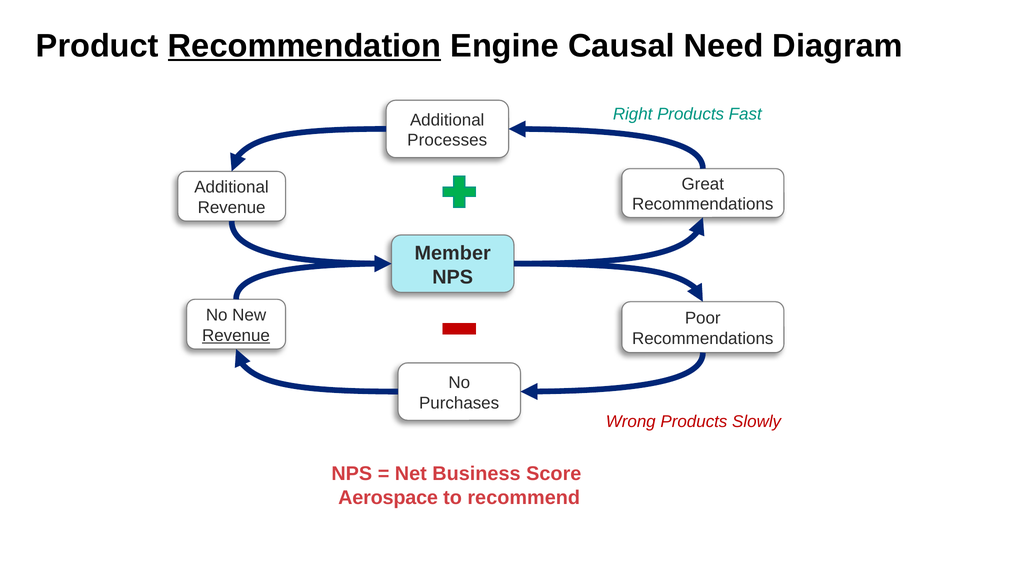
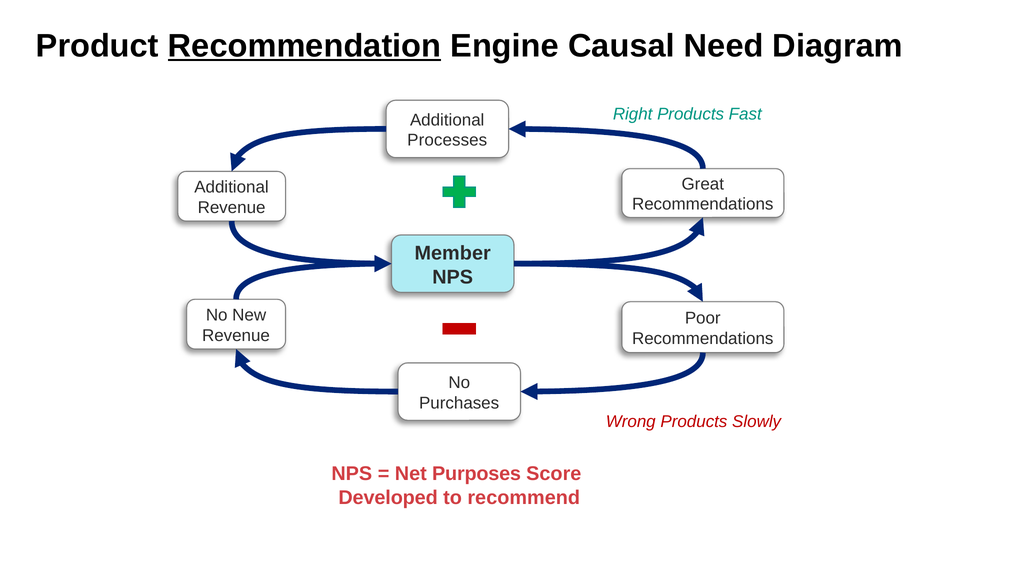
Revenue at (236, 335) underline: present -> none
Business: Business -> Purposes
Aerospace: Aerospace -> Developed
